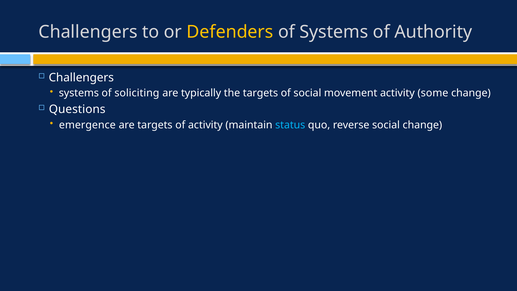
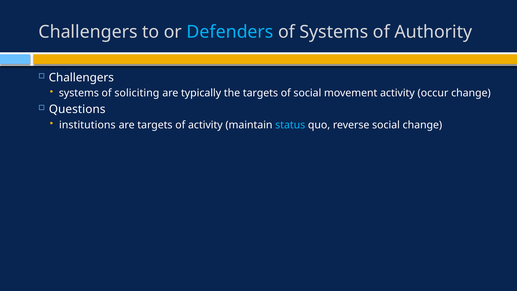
Defenders colour: yellow -> light blue
some: some -> occur
emergence: emergence -> institutions
